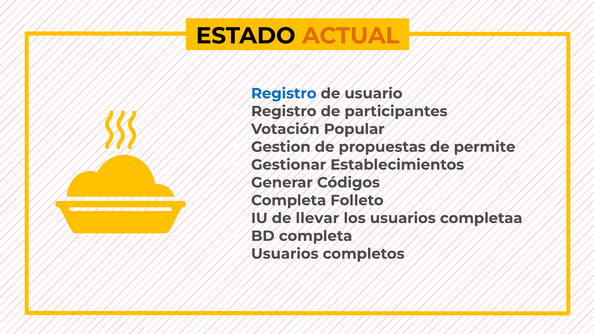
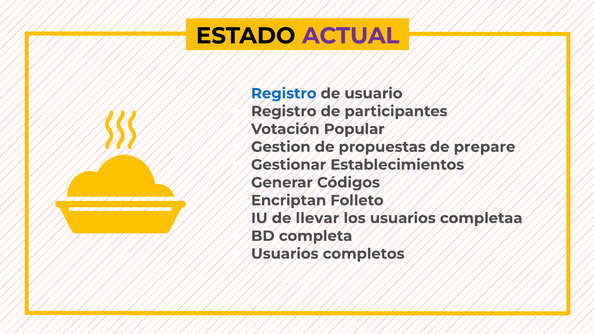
ACTUAL colour: orange -> purple
permite: permite -> prepare
Completa at (289, 200): Completa -> Encriptan
